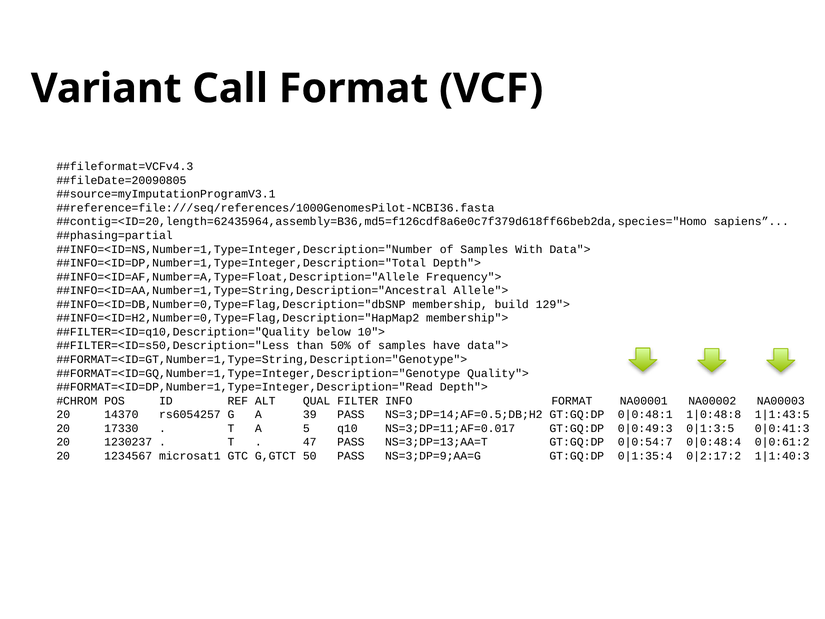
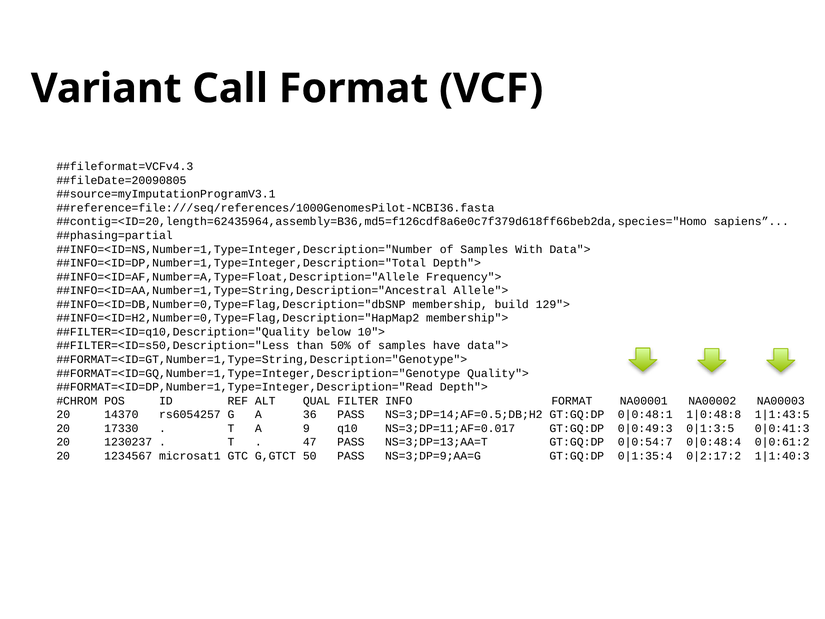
39: 39 -> 36
5: 5 -> 9
